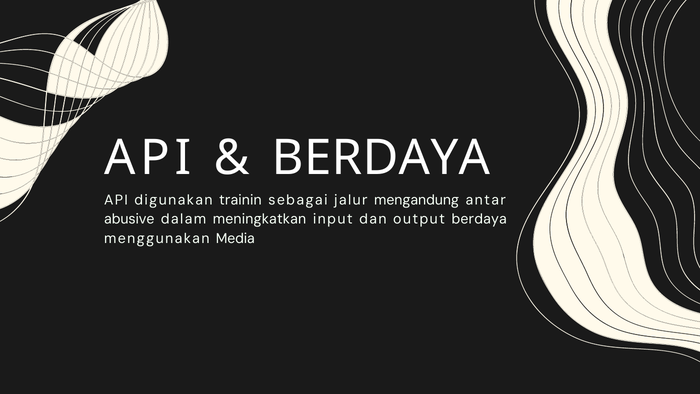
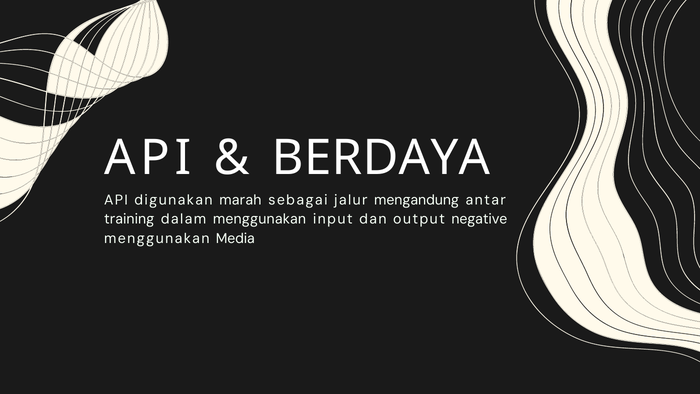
trainin: trainin -> marah
abusive: abusive -> training
dalam meningkatkan: meningkatkan -> menggunakan
output berdaya: berdaya -> negative
